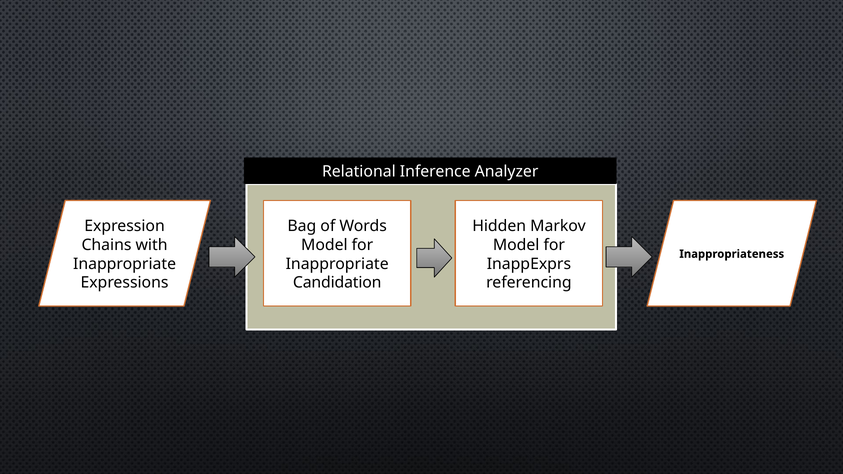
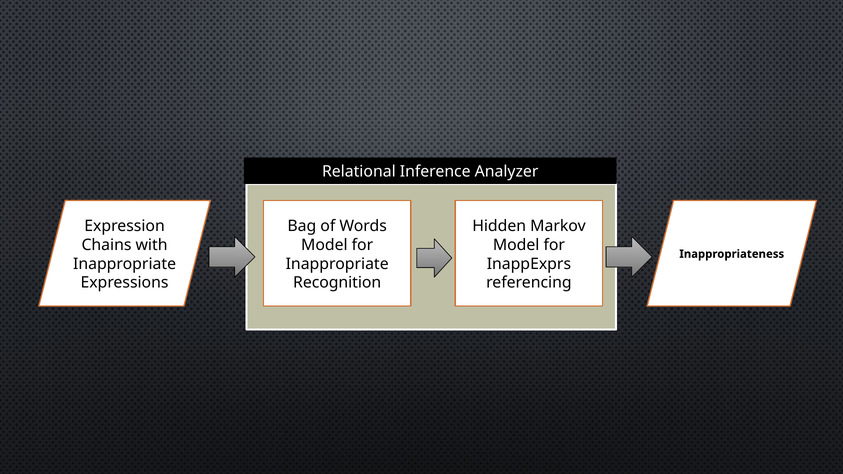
Candidation: Candidation -> Recognition
